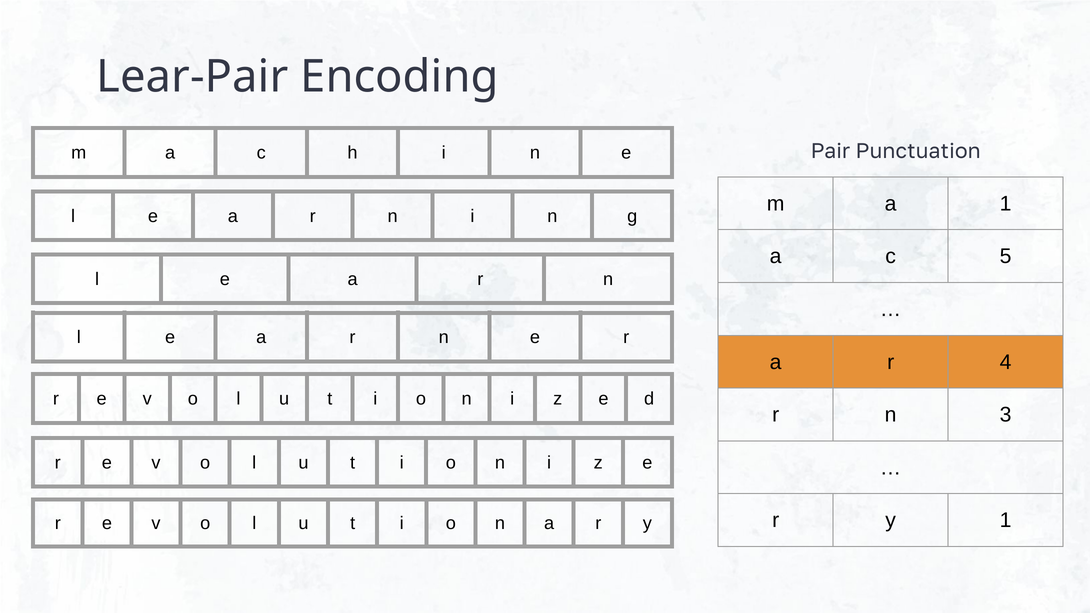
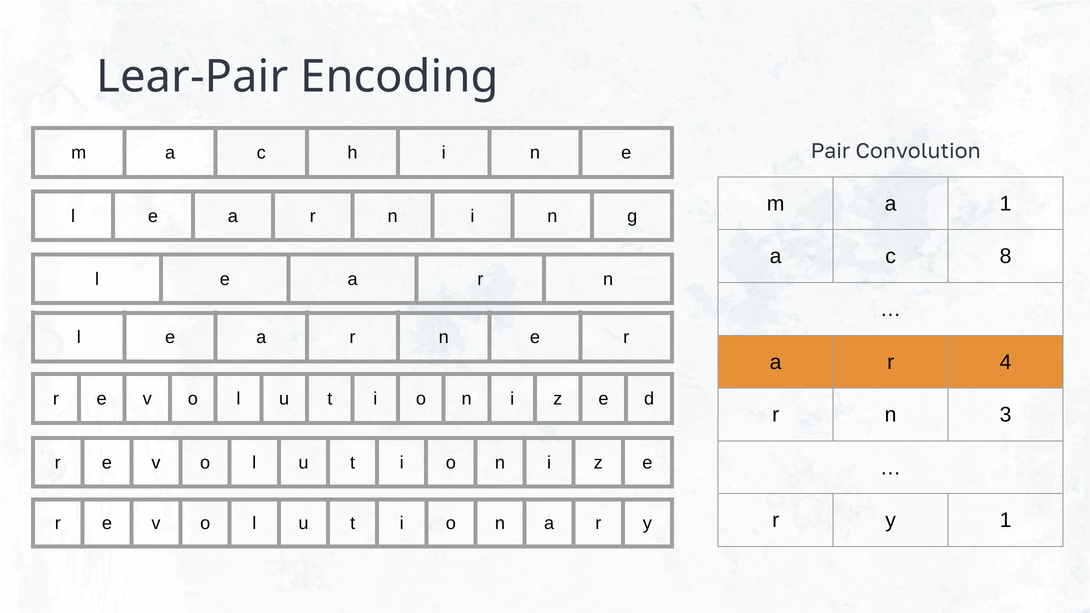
Punctuation: Punctuation -> Convolution
5: 5 -> 8
